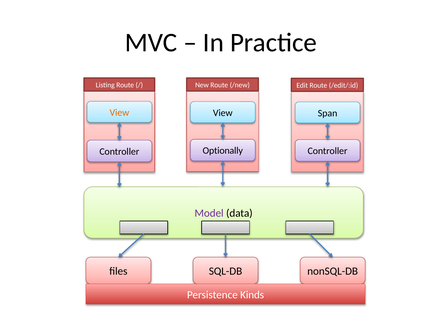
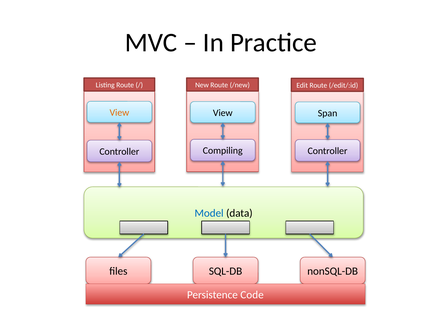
Optionally: Optionally -> Compiling
Model colour: purple -> blue
Kinds: Kinds -> Code
